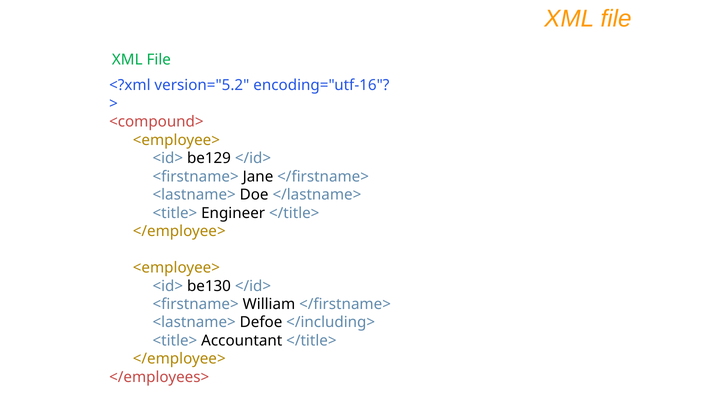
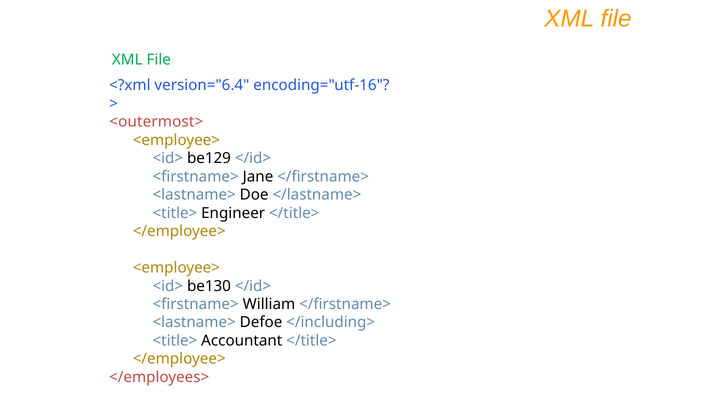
version="5.2: version="5.2 -> version="6.4
<compound>: <compound> -> <outermost>
